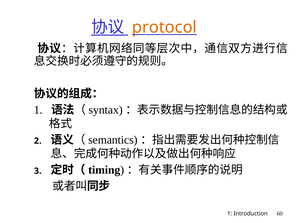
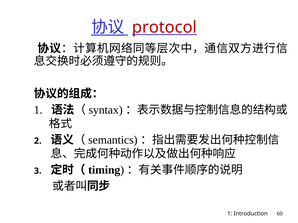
protocol colour: orange -> red
